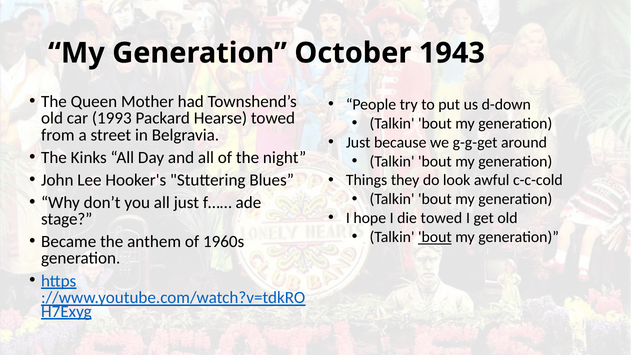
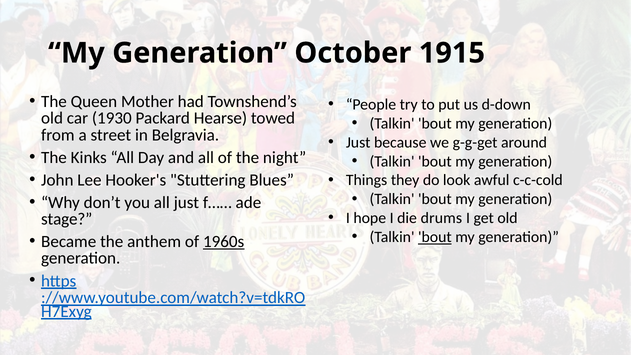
1943: 1943 -> 1915
1993: 1993 -> 1930
die towed: towed -> drums
1960s underline: none -> present
